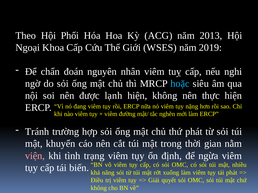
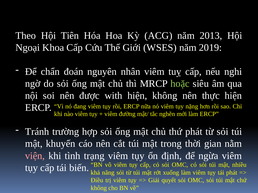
Phối: Phối -> Tiên
hoặc colour: light blue -> light green
lạnh: lạnh -> with
